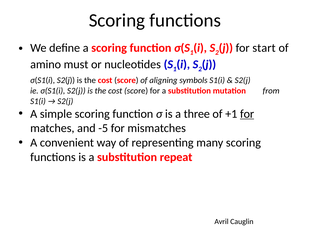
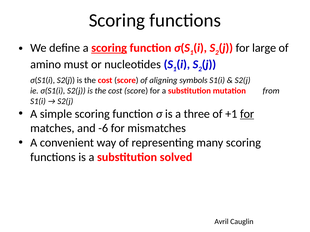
scoring at (109, 48) underline: none -> present
start: start -> large
-5: -5 -> -6
repeat: repeat -> solved
